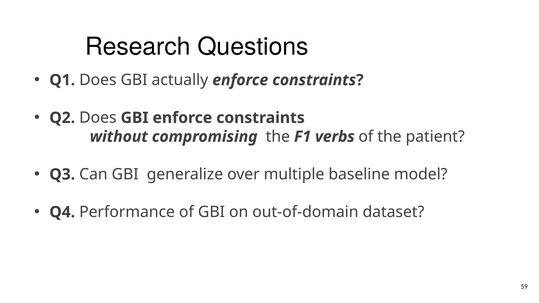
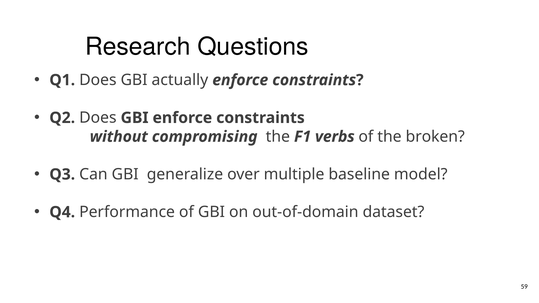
patient: patient -> broken
